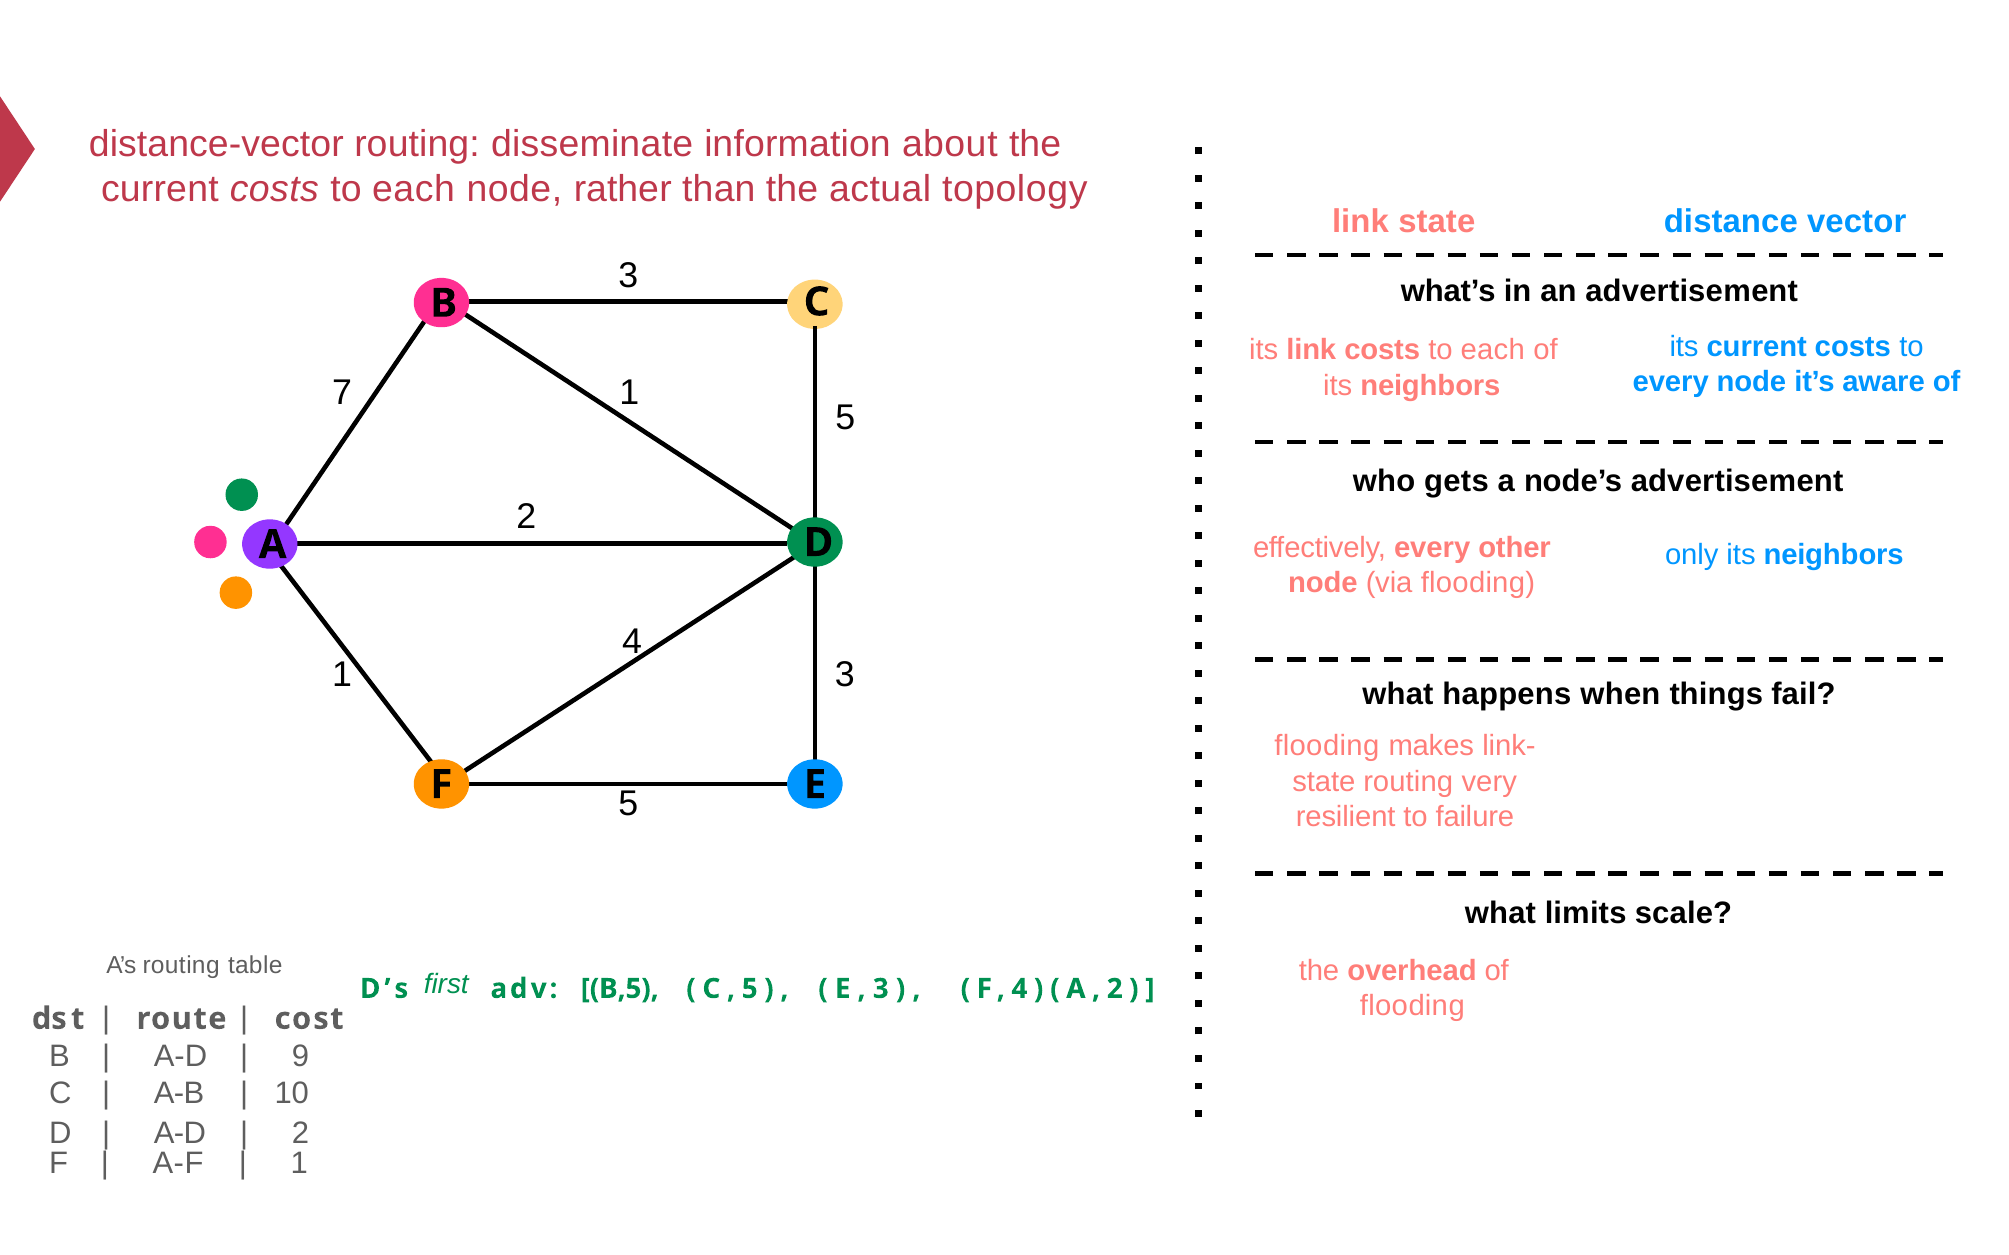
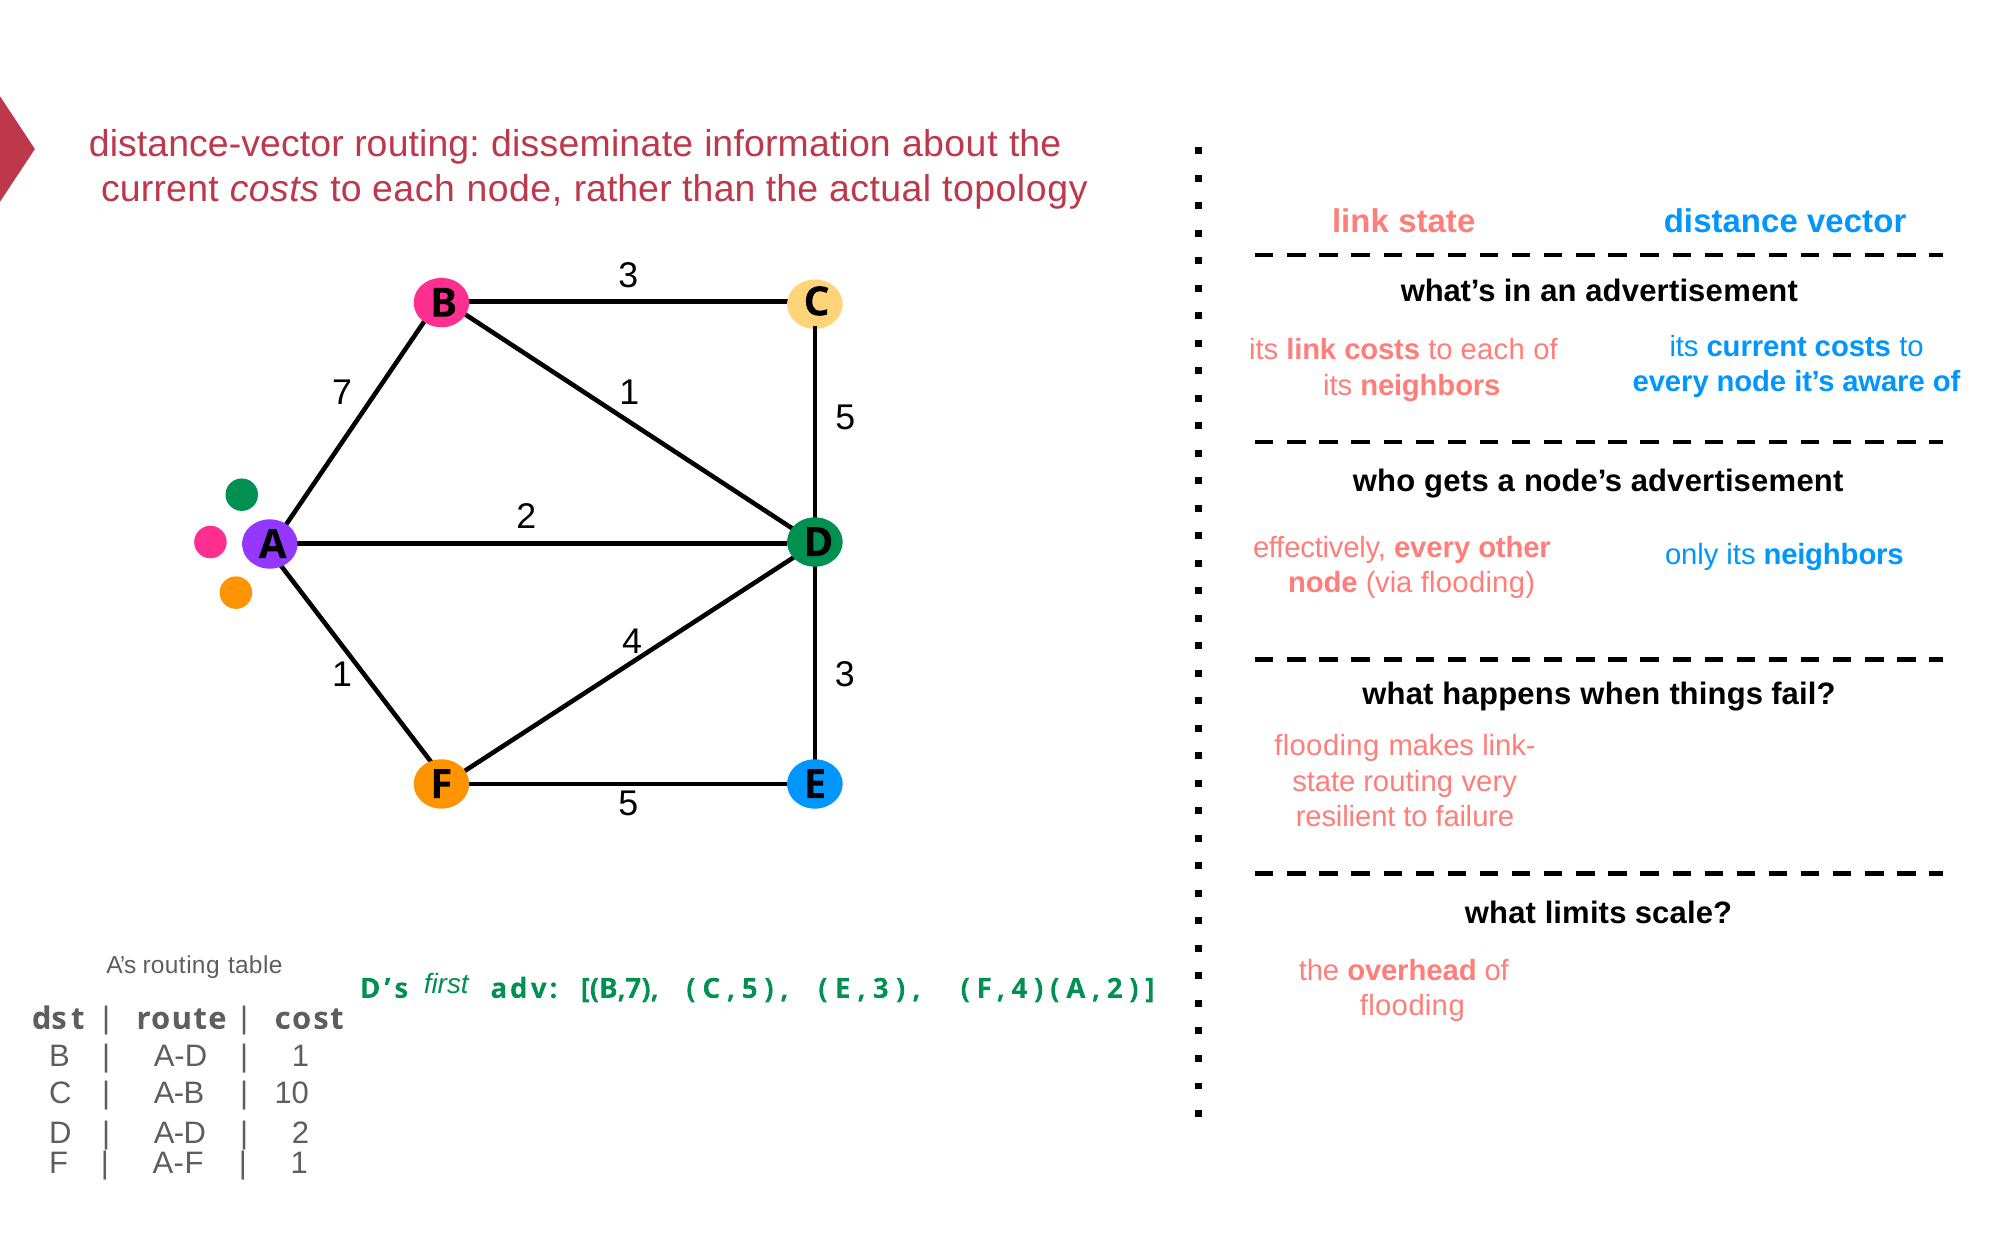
B,5: B,5 -> B,7
9 at (301, 1057): 9 -> 1
